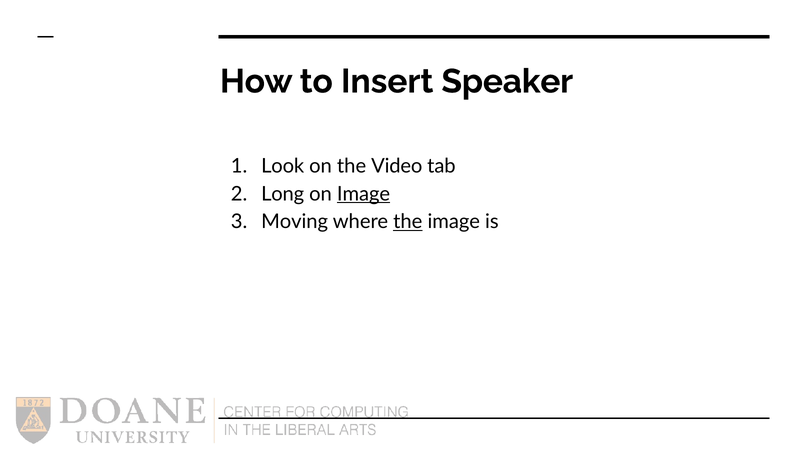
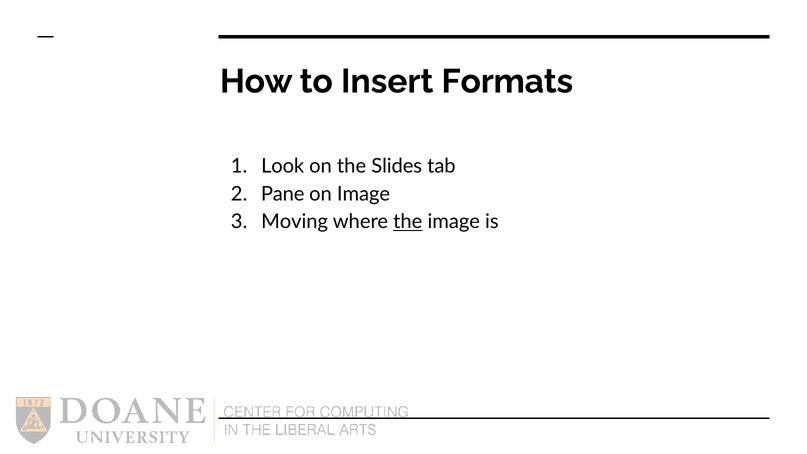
Speaker: Speaker -> Formats
Video: Video -> Slides
Long: Long -> Pane
Image at (364, 194) underline: present -> none
